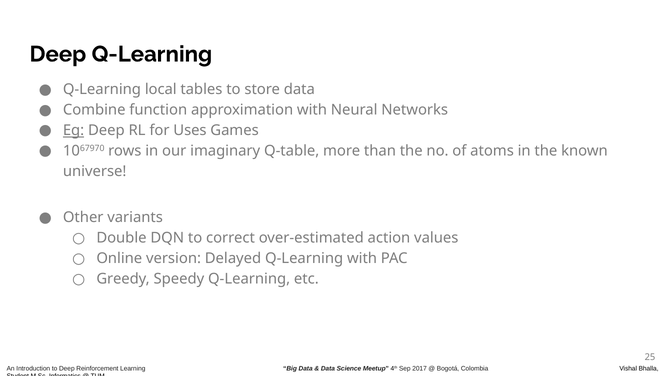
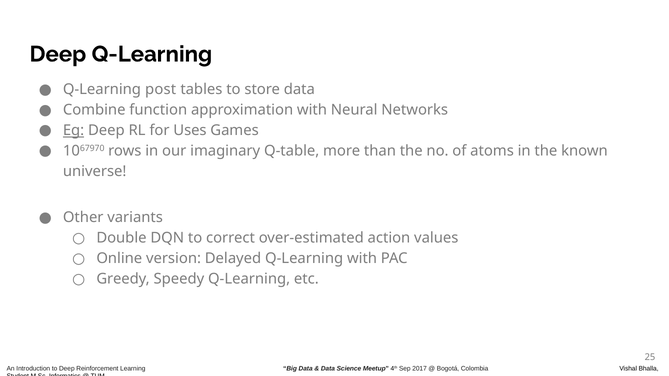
local: local -> post
